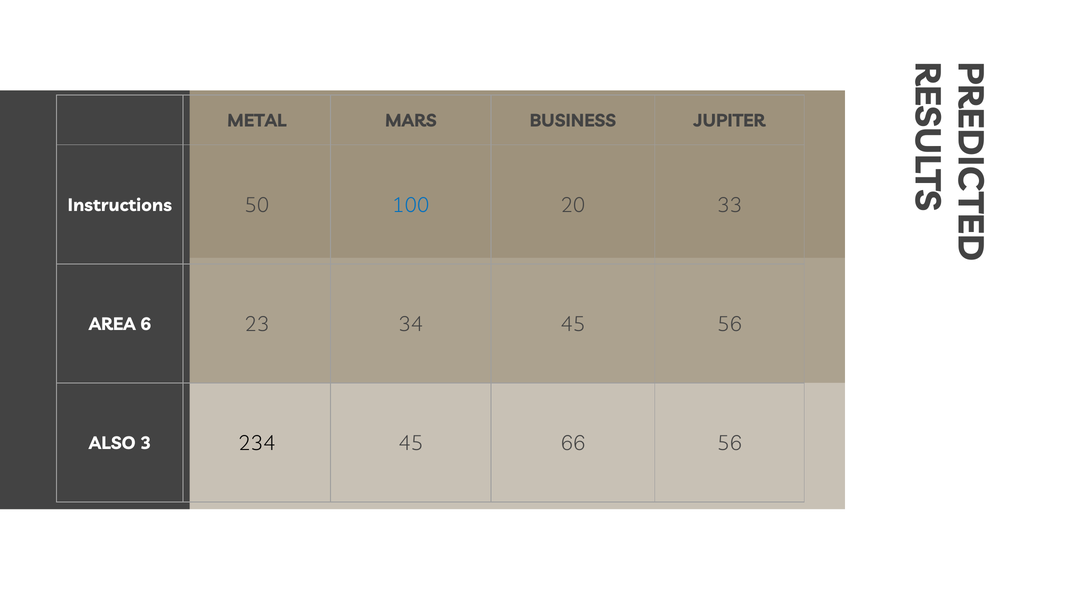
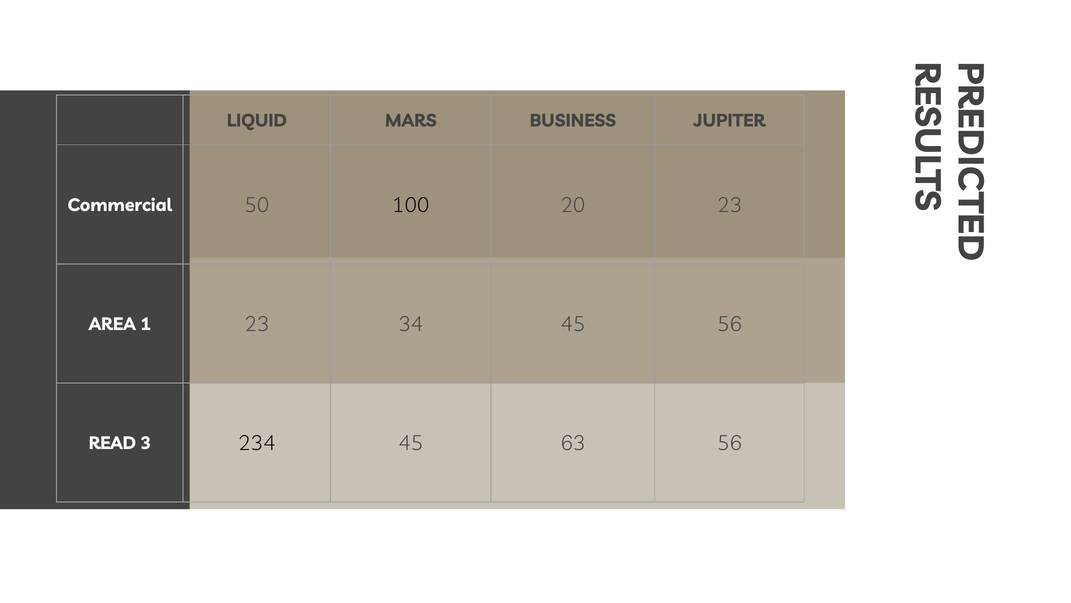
METAL: METAL -> LIQUID
Instructions: Instructions -> Commercial
100 colour: blue -> black
20 33: 33 -> 23
6: 6 -> 1
ALSO: ALSO -> READ
66: 66 -> 63
